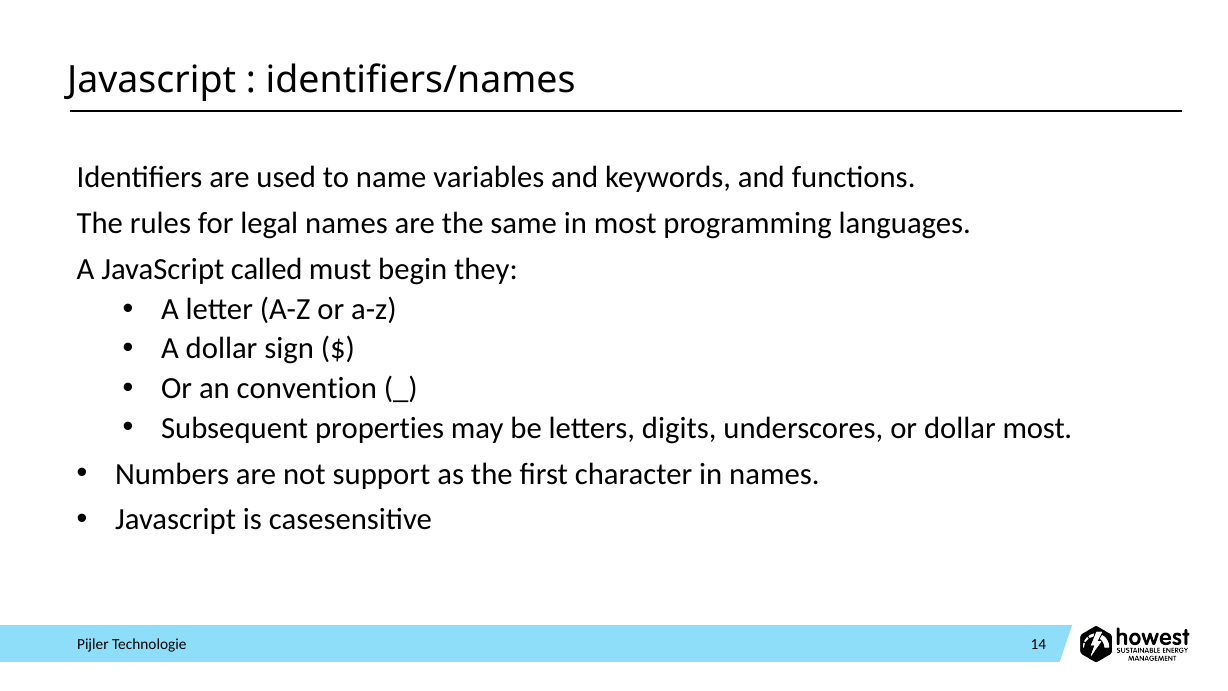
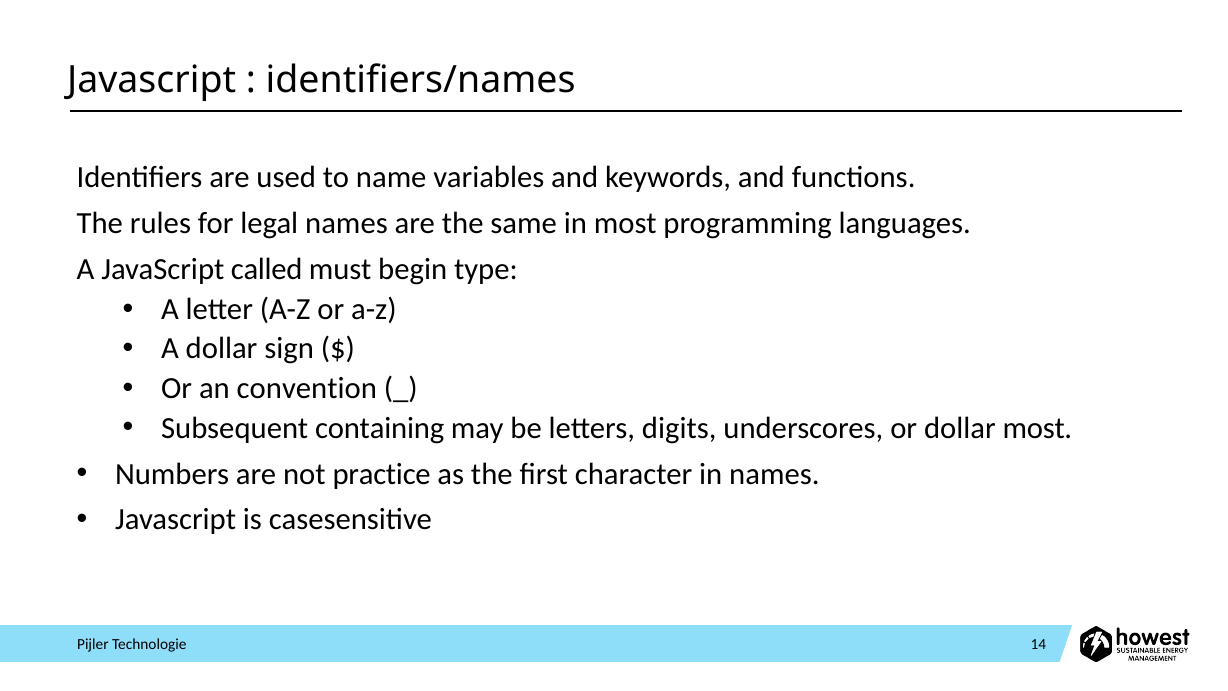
they: they -> type
properties: properties -> containing
support: support -> practice
